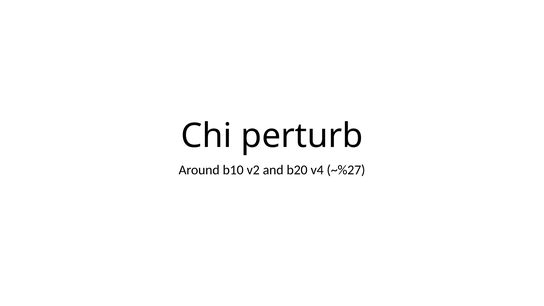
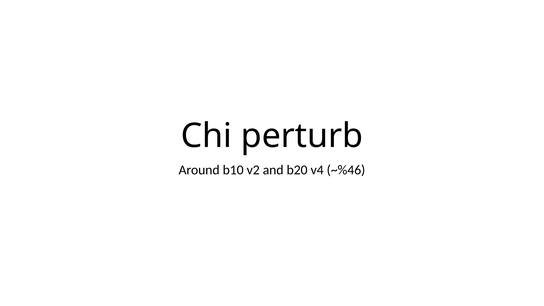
~%27: ~%27 -> ~%46
